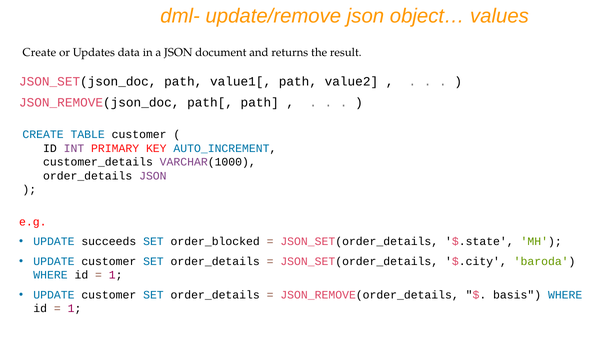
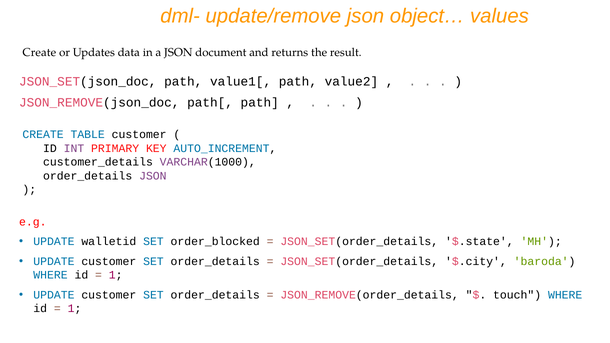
succeeds: succeeds -> walletid
basis: basis -> touch
